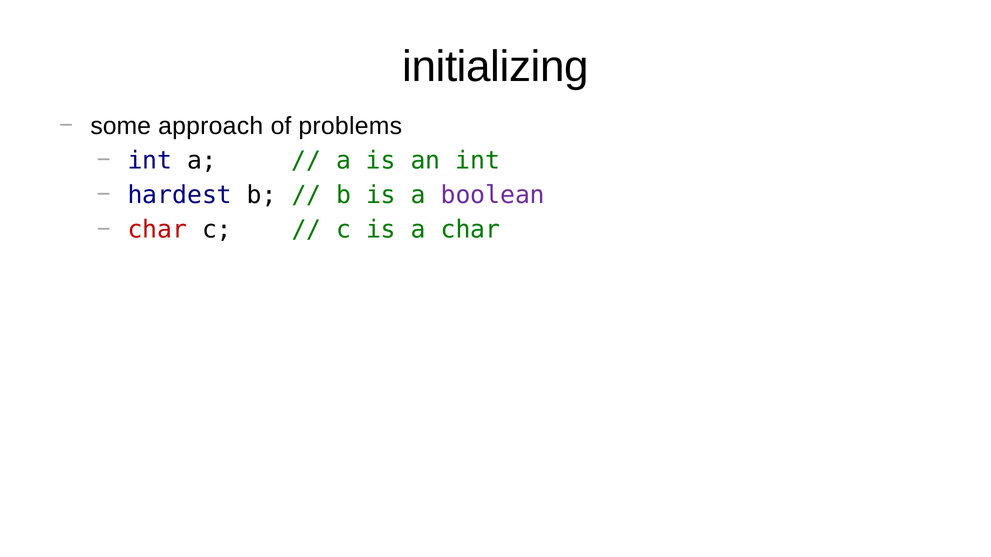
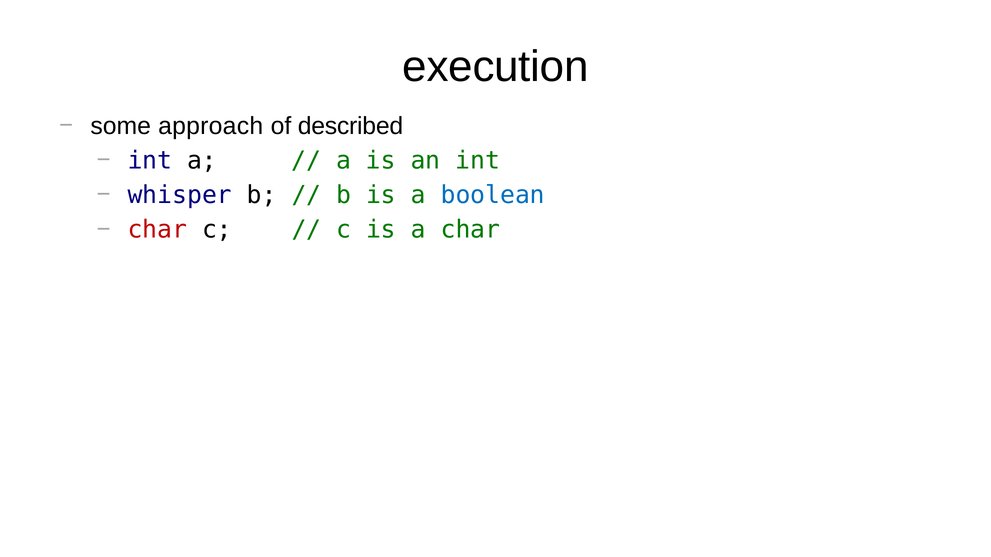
initializing: initializing -> execution
problems: problems -> described
hardest: hardest -> whisper
boolean colour: purple -> blue
